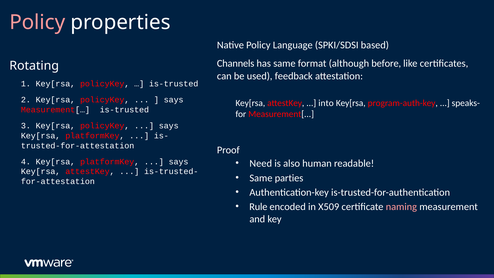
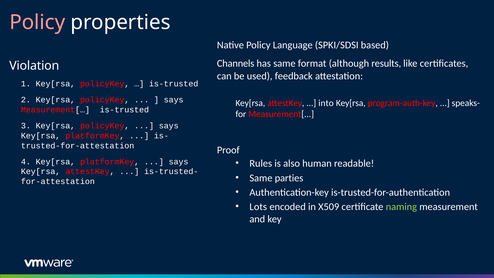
before: before -> results
Rotating: Rotating -> Violation
Need: Need -> Rules
Rule: Rule -> Lots
naming colour: pink -> light green
